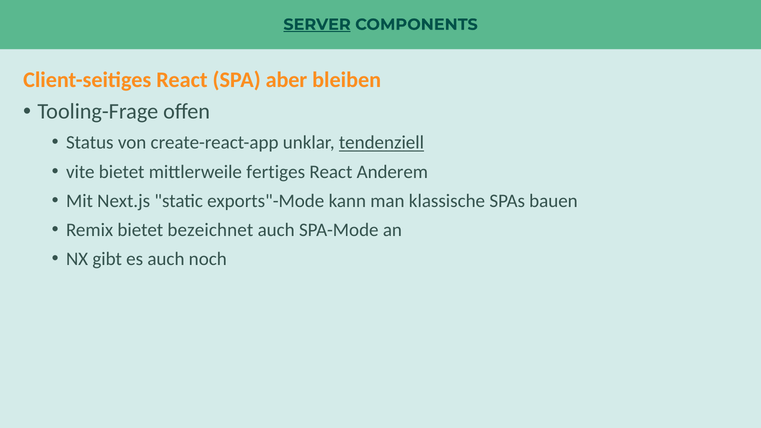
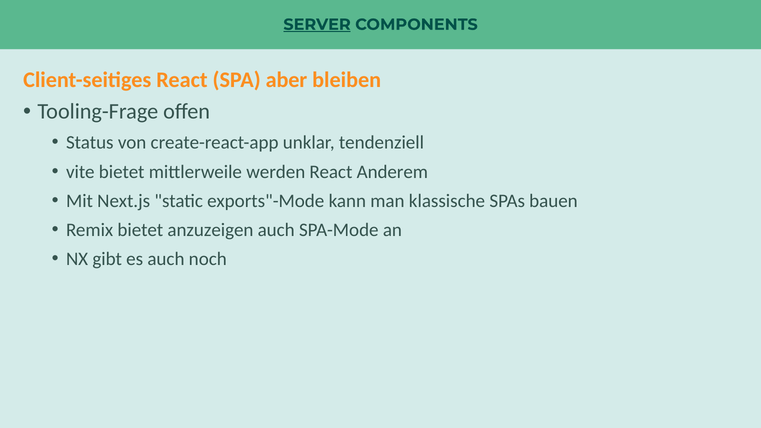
tendenziell underline: present -> none
fertiges: fertiges -> werden
bezeichnet: bezeichnet -> anzuzeigen
